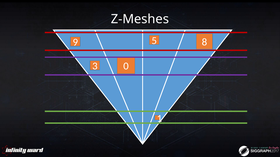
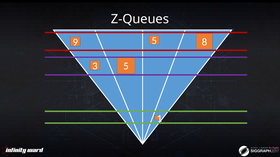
Z-Meshes: Z-Meshes -> Z-Queues
3 0: 0 -> 5
